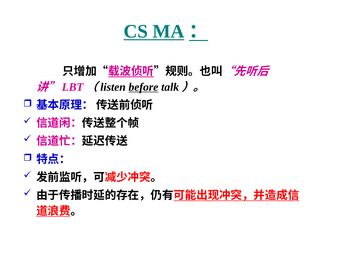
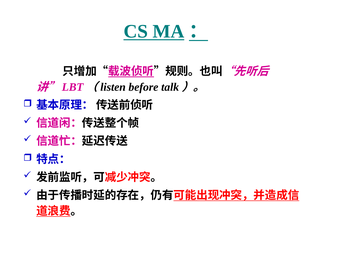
before underline: present -> none
